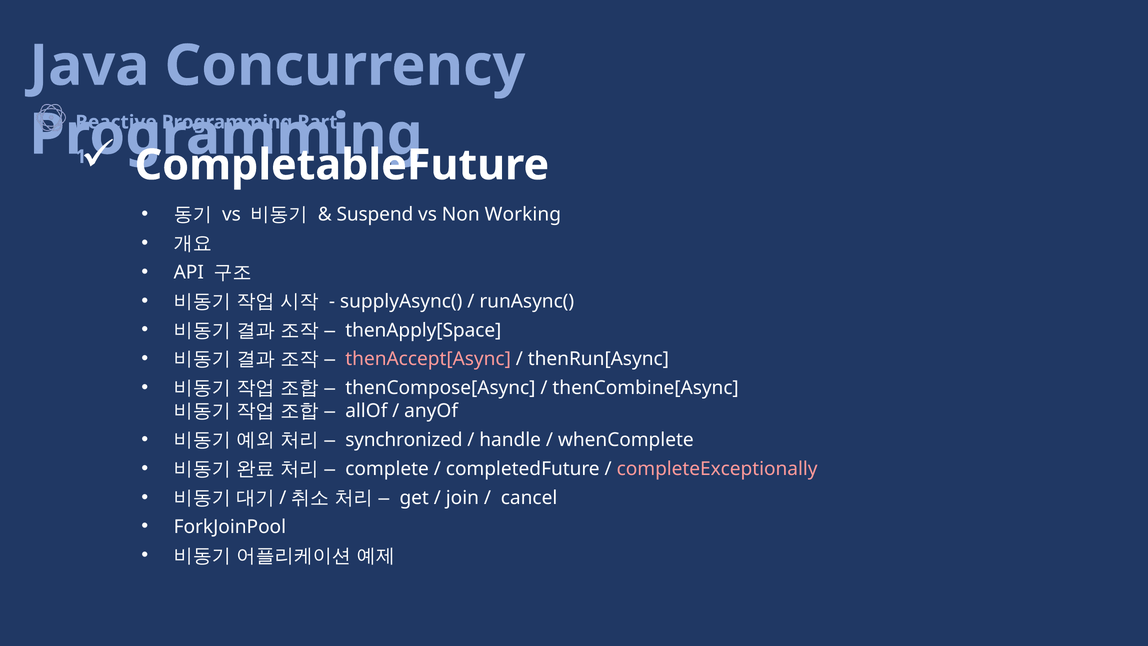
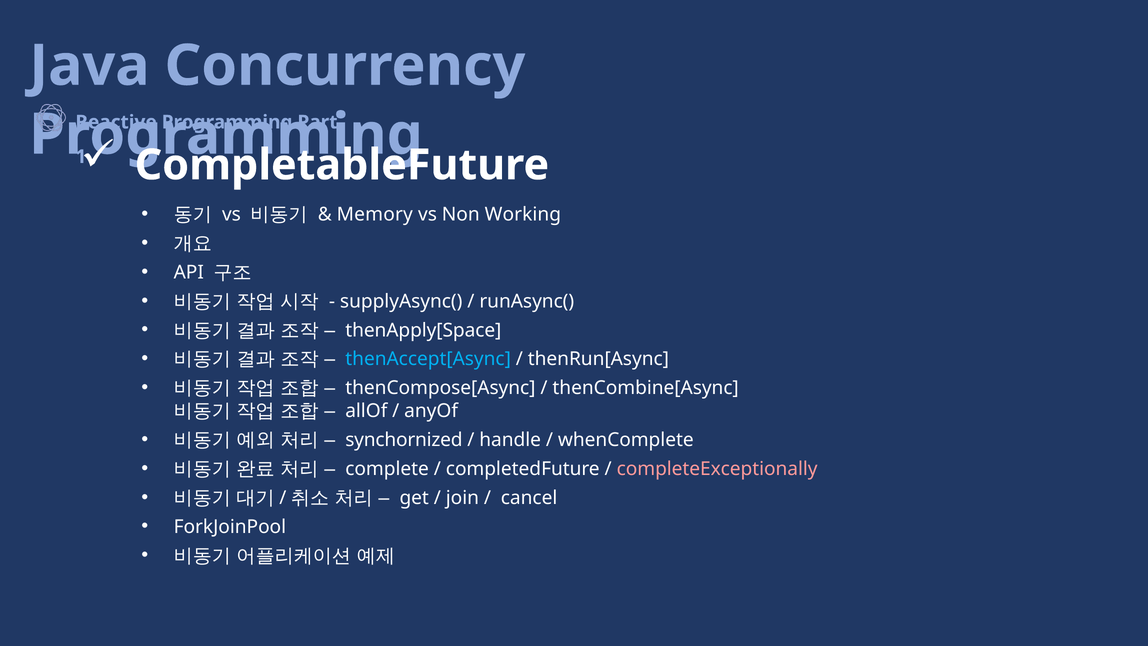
Suspend: Suspend -> Memory
thenAccept[Async colour: pink -> light blue
synchronized: synchronized -> synchornized
